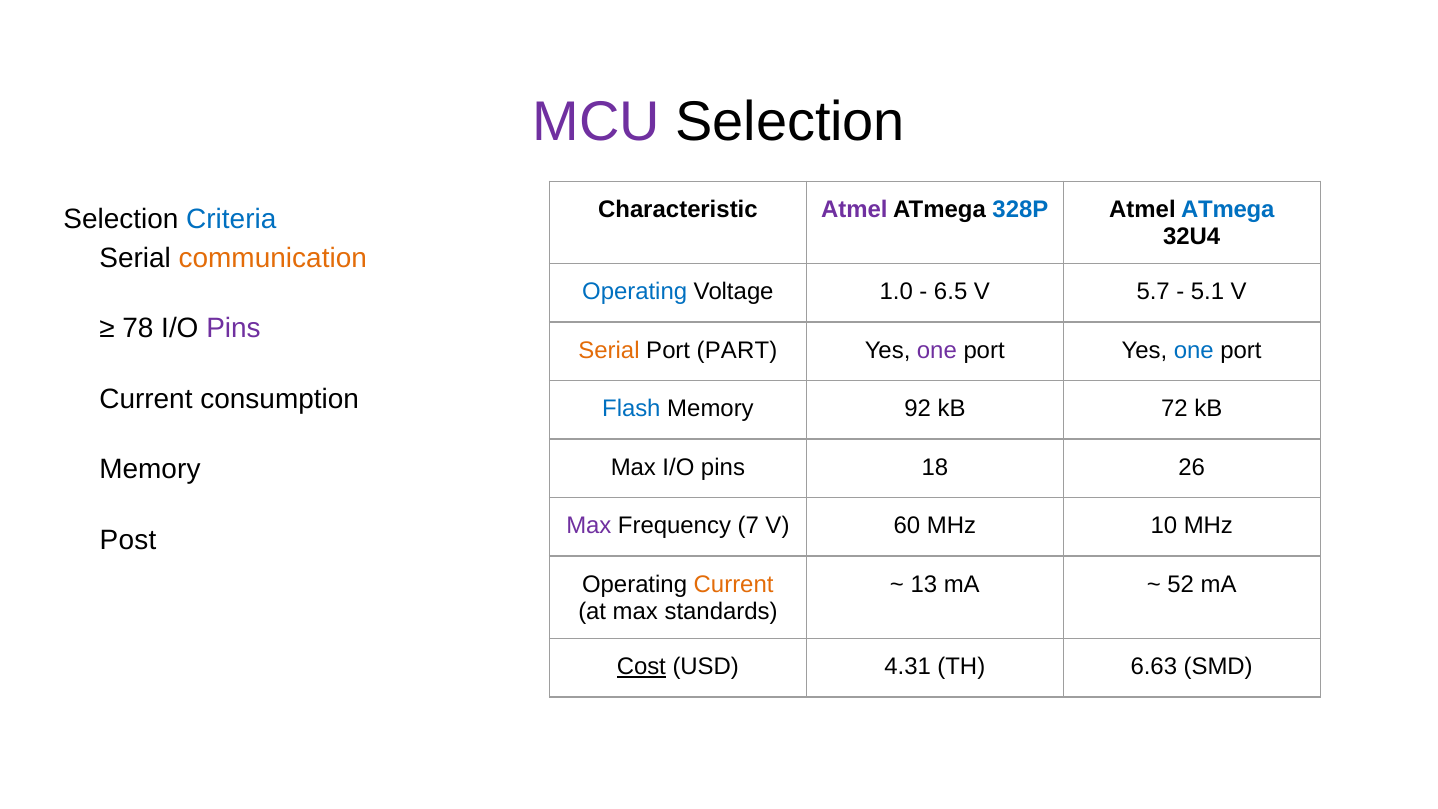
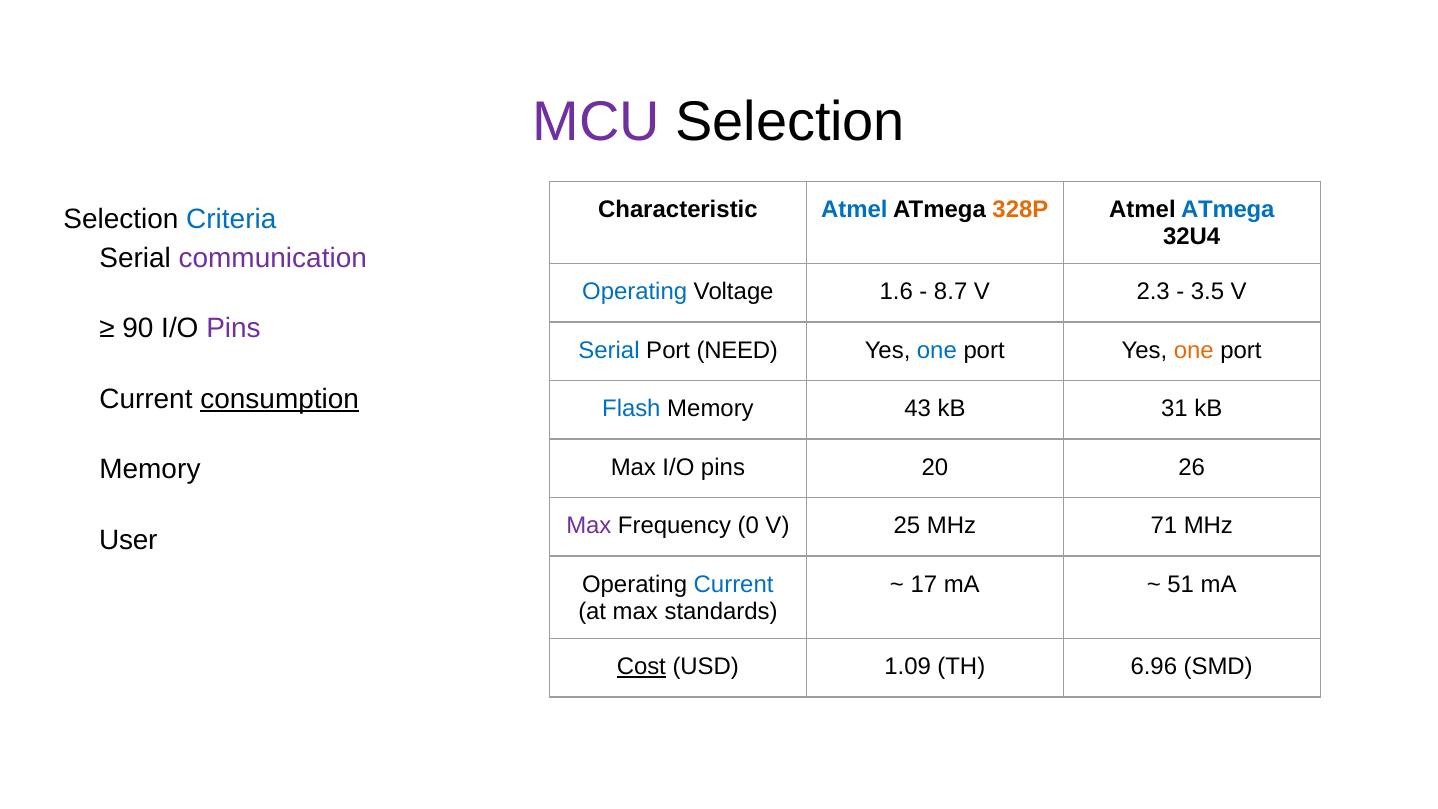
Atmel at (854, 209) colour: purple -> blue
328P colour: blue -> orange
communication colour: orange -> purple
1.0: 1.0 -> 1.6
6.5: 6.5 -> 8.7
5.7: 5.7 -> 2.3
5.1: 5.1 -> 3.5
78: 78 -> 90
Serial at (609, 350) colour: orange -> blue
PART: PART -> NEED
one at (937, 350) colour: purple -> blue
one at (1194, 350) colour: blue -> orange
consumption underline: none -> present
92: 92 -> 43
72: 72 -> 31
18: 18 -> 20
7: 7 -> 0
60: 60 -> 25
10: 10 -> 71
Post: Post -> User
Current at (734, 584) colour: orange -> blue
13: 13 -> 17
52: 52 -> 51
4.31: 4.31 -> 1.09
6.63: 6.63 -> 6.96
